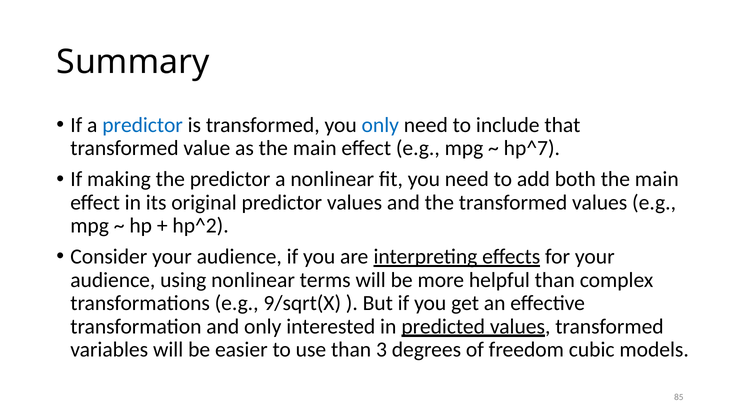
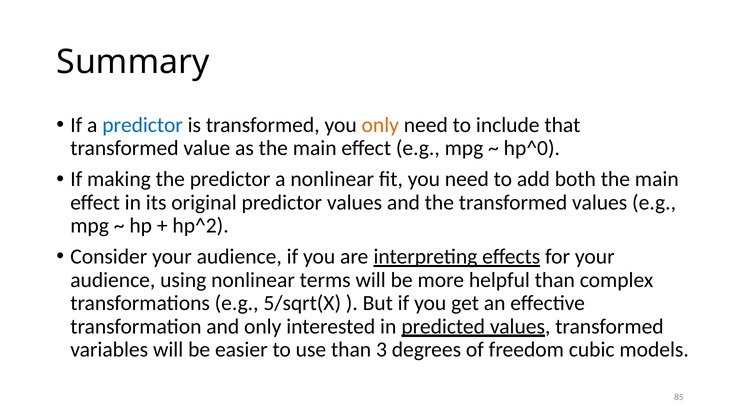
only at (380, 125) colour: blue -> orange
hp^7: hp^7 -> hp^0
9/sqrt(X: 9/sqrt(X -> 5/sqrt(X
